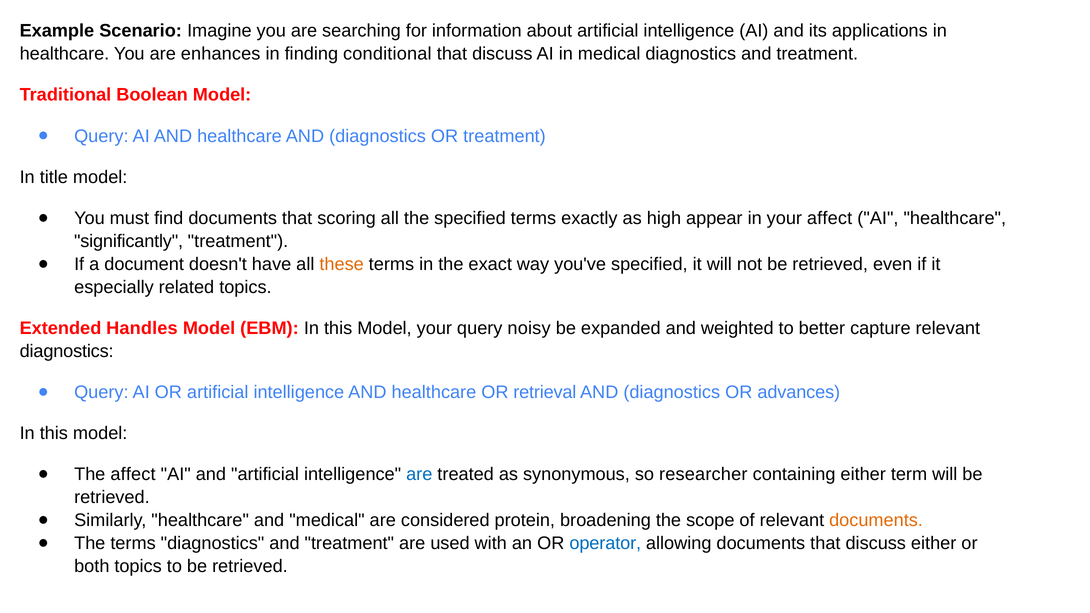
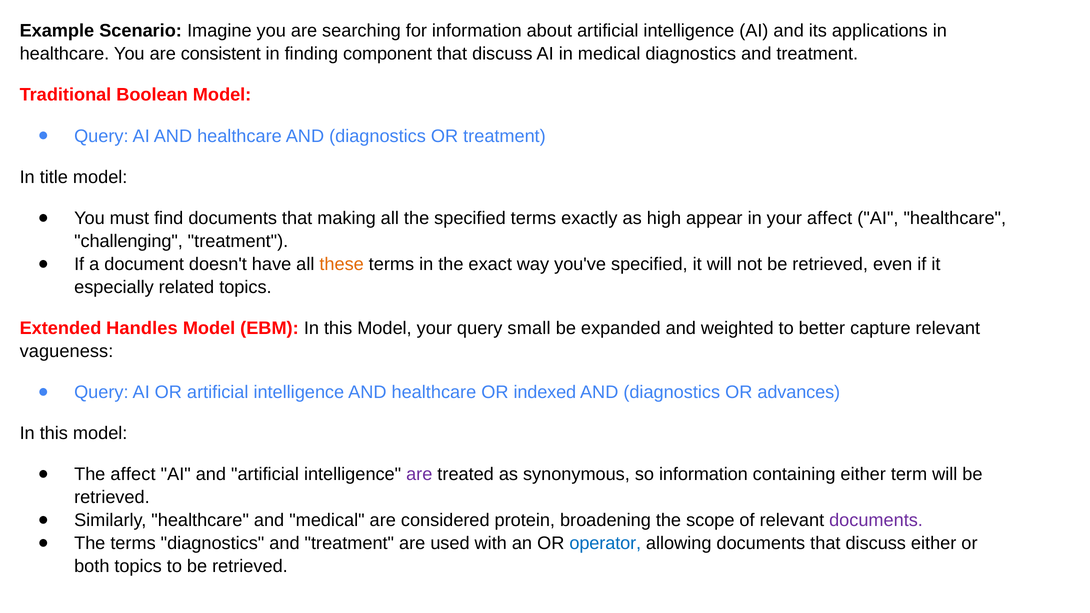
enhances: enhances -> consistent
conditional: conditional -> component
scoring: scoring -> making
significantly: significantly -> challenging
noisy: noisy -> small
diagnostics at (67, 351): diagnostics -> vagueness
retrieval: retrieval -> indexed
are at (419, 475) colour: blue -> purple
so researcher: researcher -> information
documents at (876, 520) colour: orange -> purple
